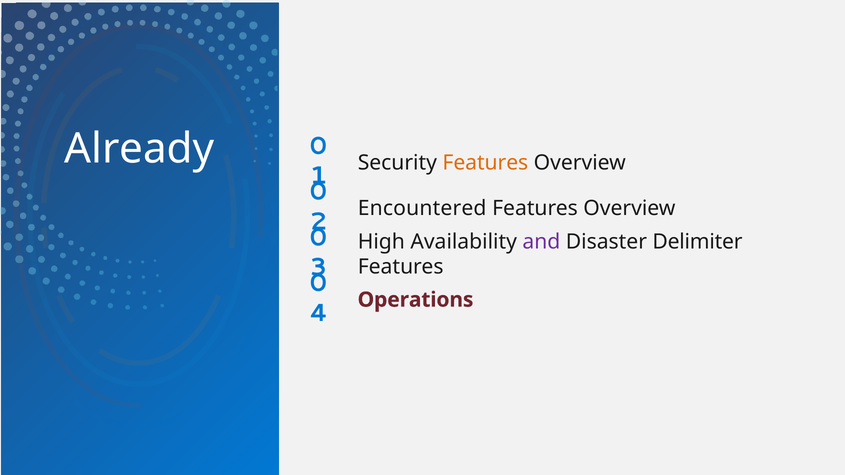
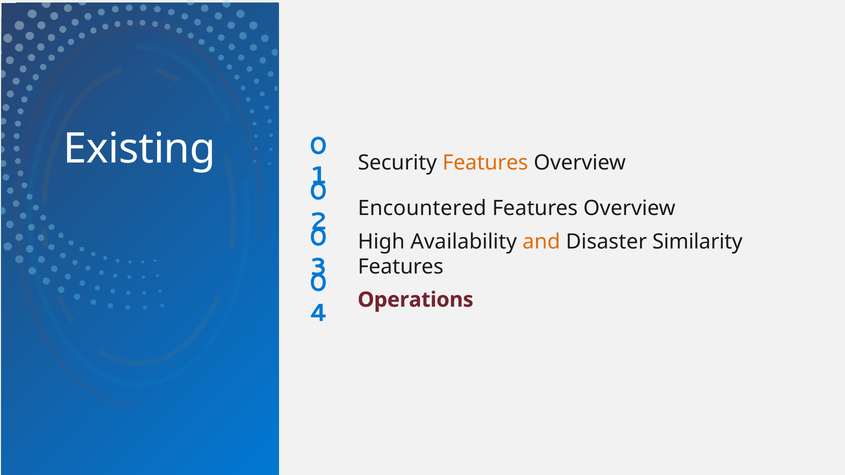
Already: Already -> Existing
and colour: purple -> orange
Delimiter: Delimiter -> Similarity
